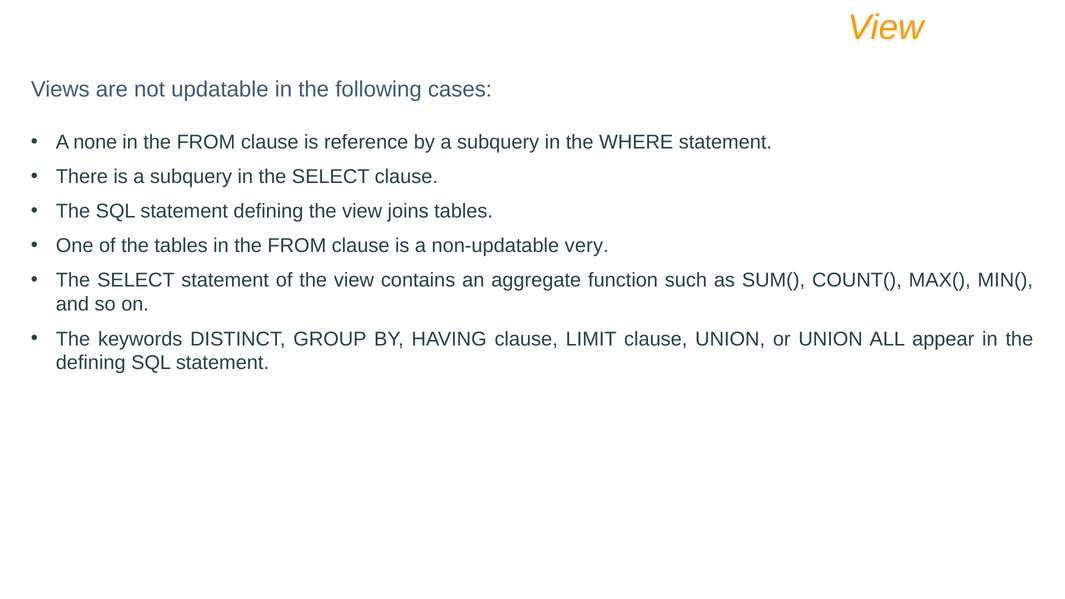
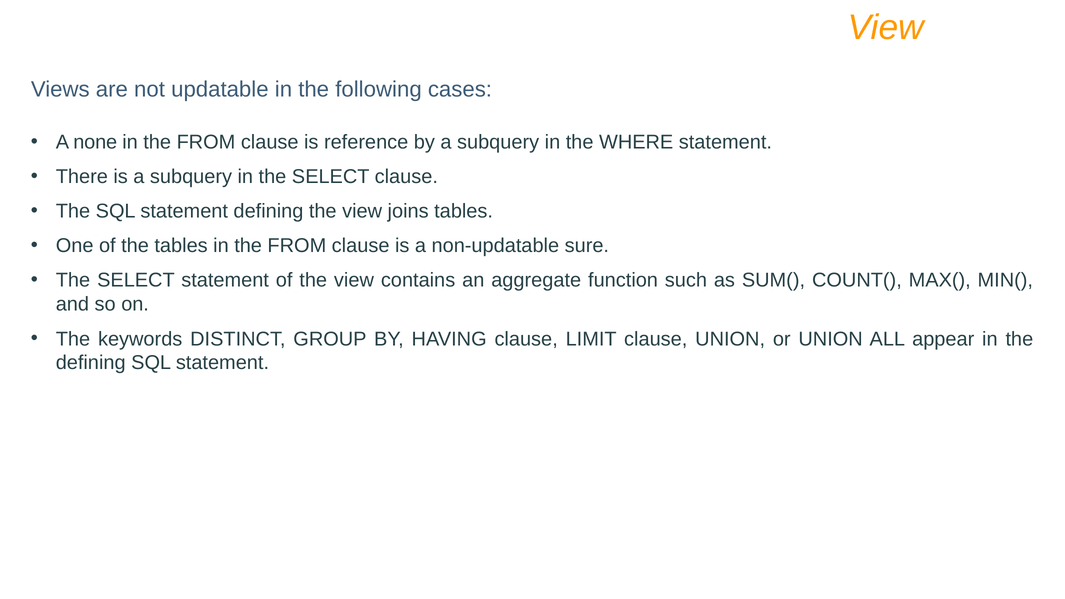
very: very -> sure
